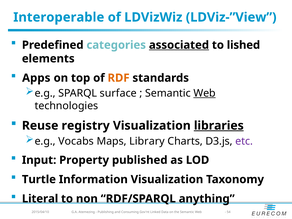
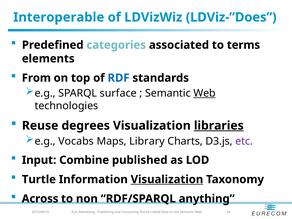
LDViz-”View: LDViz-”View -> LDViz-”Does
associated underline: present -> none
lished: lished -> terms
Apps: Apps -> From
RDF colour: orange -> blue
registry: registry -> degrees
Property: Property -> Combine
Visualization at (167, 179) underline: none -> present
Literal: Literal -> Across
